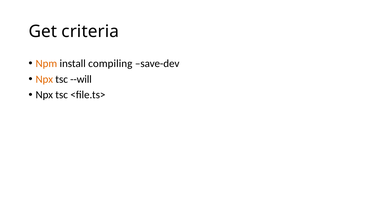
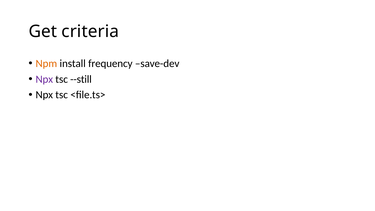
compiling: compiling -> frequency
Npx at (44, 79) colour: orange -> purple
--will: --will -> --still
